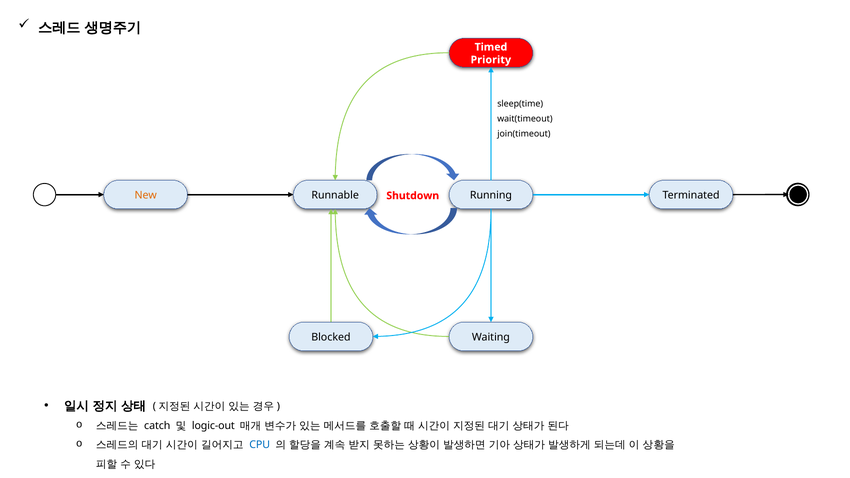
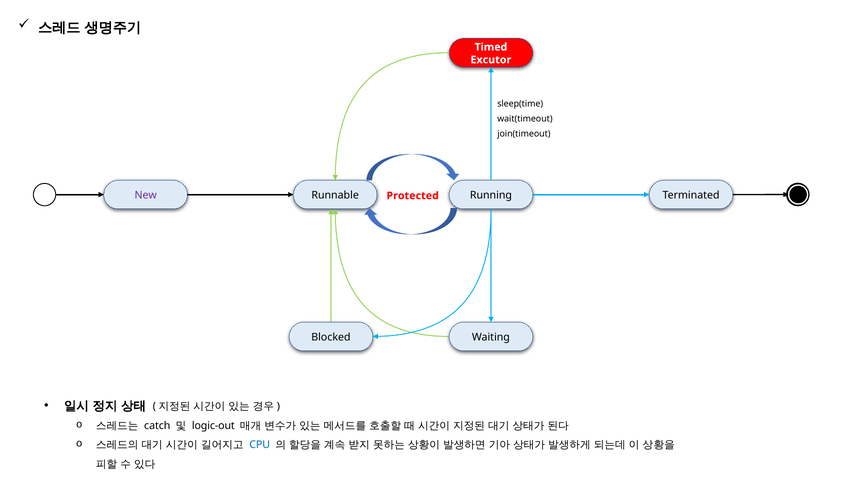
Priority: Priority -> Excutor
New colour: orange -> purple
Shutdown: Shutdown -> Protected
